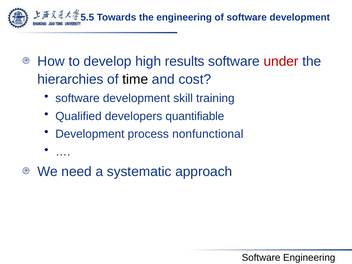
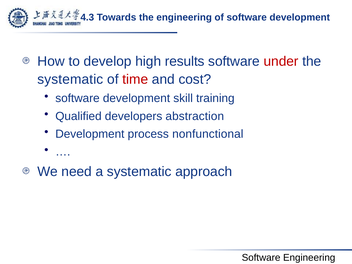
5.5: 5.5 -> 4.3
hierarchies at (70, 79): hierarchies -> systematic
time colour: black -> red
quantifiable: quantifiable -> abstraction
